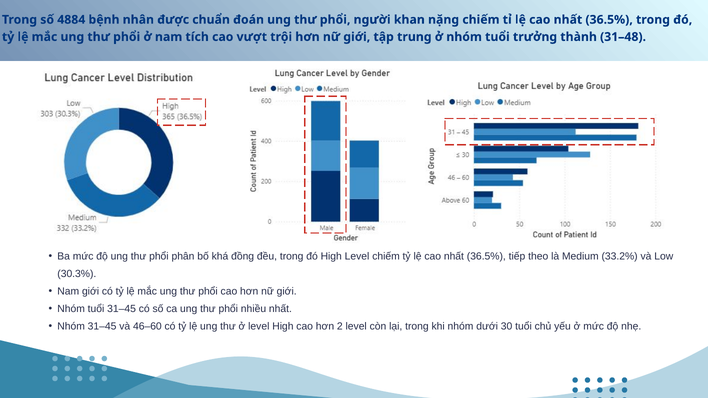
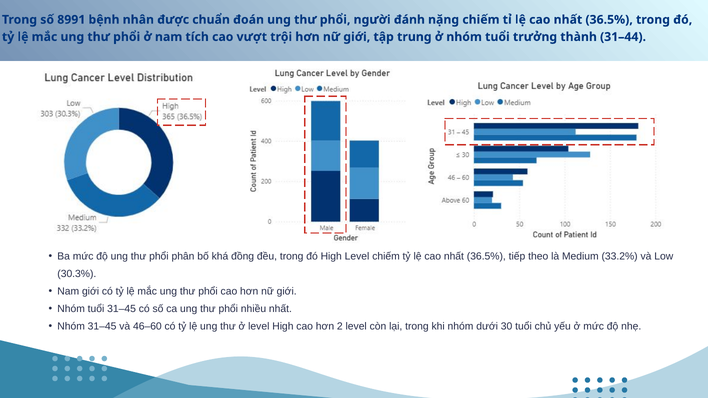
4884: 4884 -> 8991
khan: khan -> đánh
31–48: 31–48 -> 31–44
